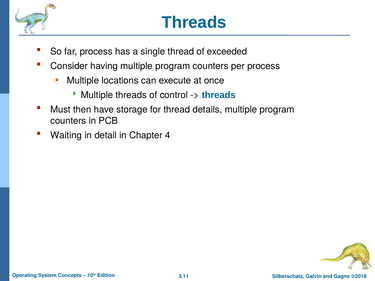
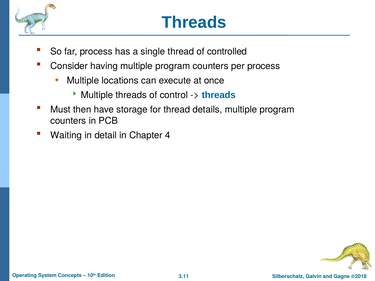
exceeded: exceeded -> controlled
